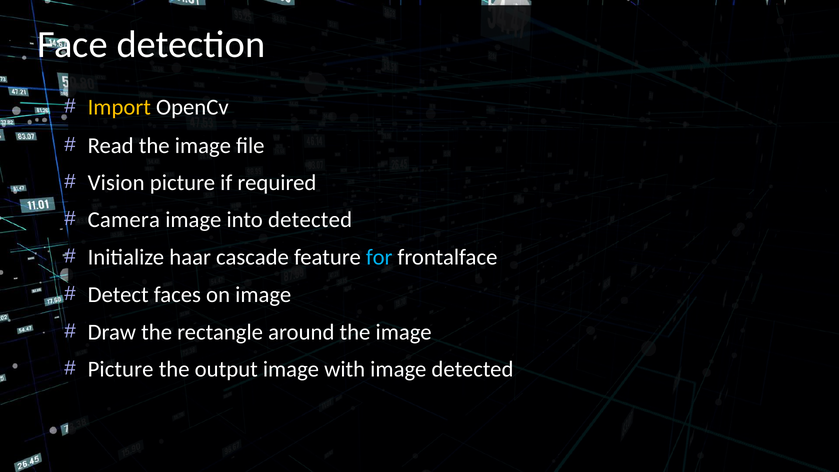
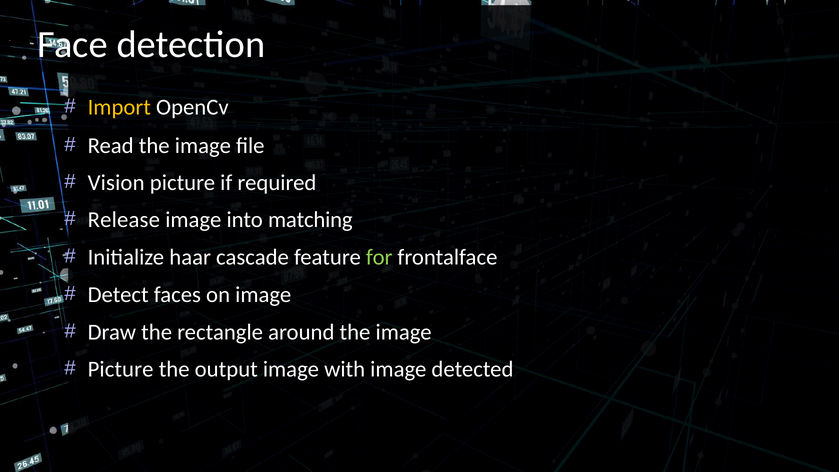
Camera: Camera -> Release
into detected: detected -> matching
for colour: light blue -> light green
